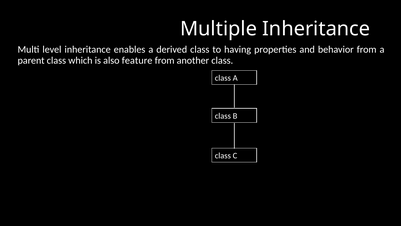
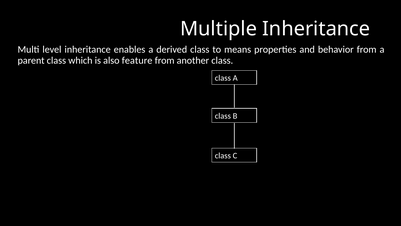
having: having -> means
